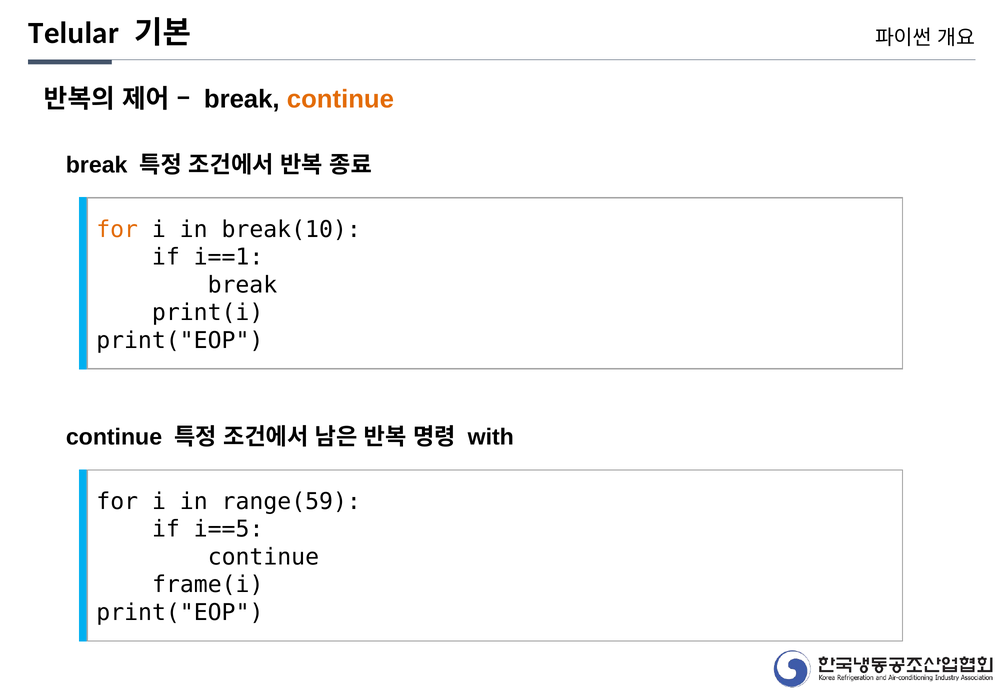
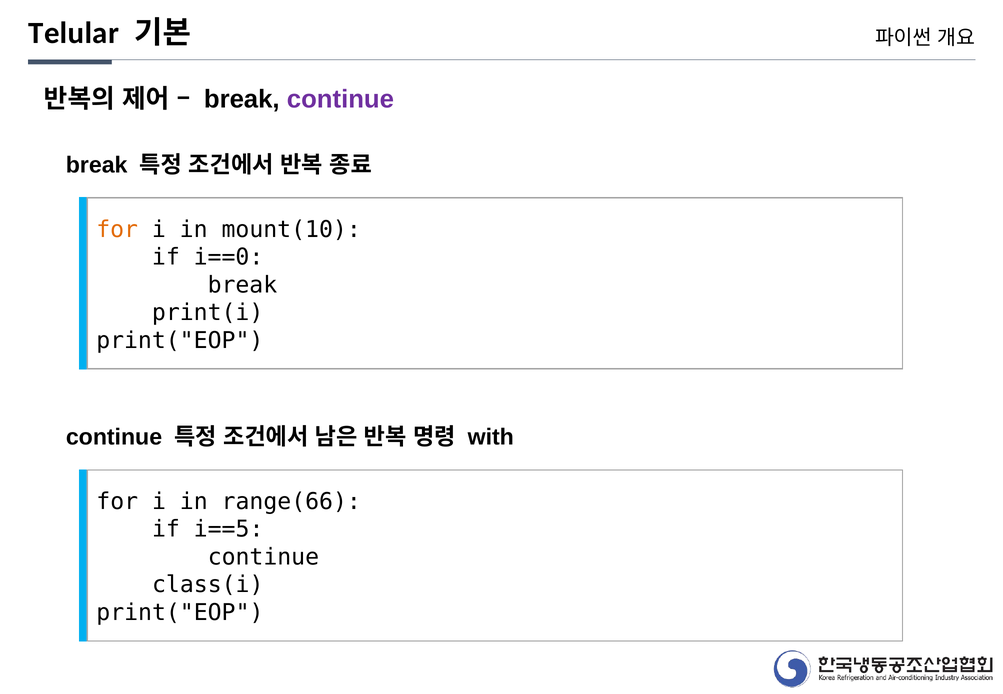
continue at (340, 99) colour: orange -> purple
break(10: break(10 -> mount(10
i==1: i==1 -> i==0
range(59: range(59 -> range(66
frame(i: frame(i -> class(i
